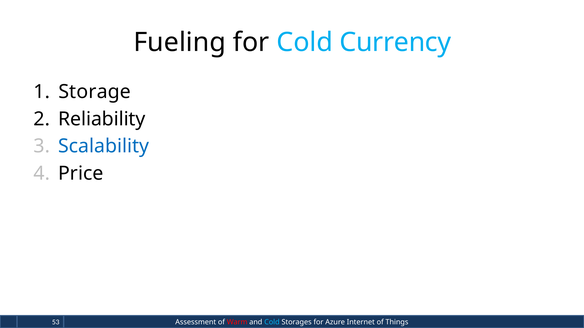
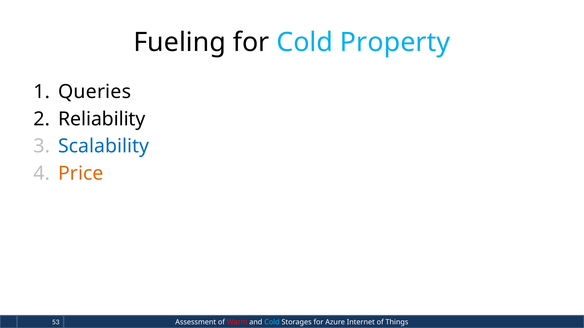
Currency: Currency -> Property
Storage: Storage -> Queries
Price colour: black -> orange
